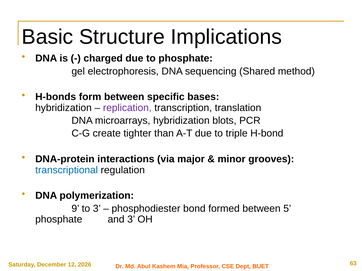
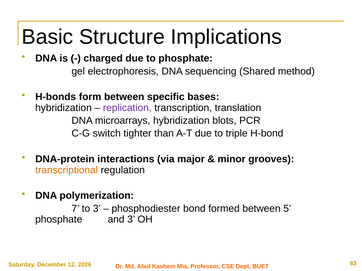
create: create -> switch
transcriptional colour: blue -> orange
9: 9 -> 7
